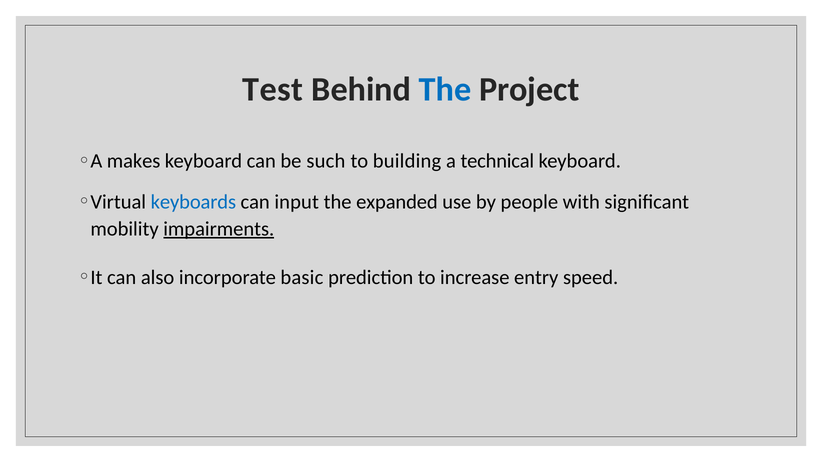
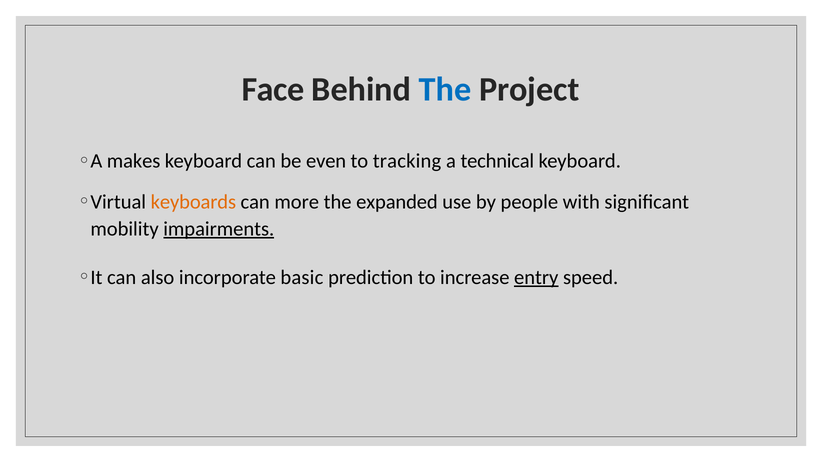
Test: Test -> Face
such: such -> even
building: building -> tracking
keyboards colour: blue -> orange
input: input -> more
entry underline: none -> present
